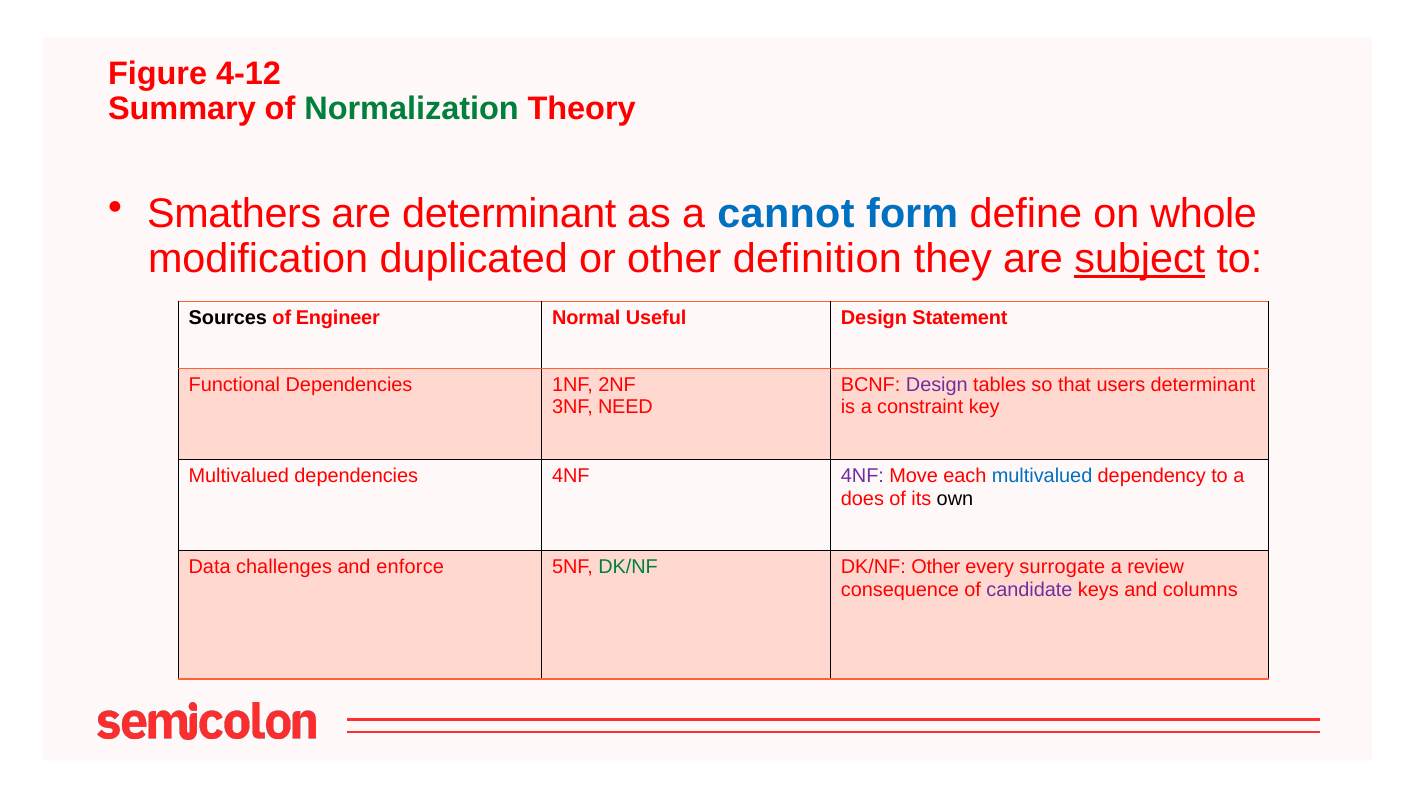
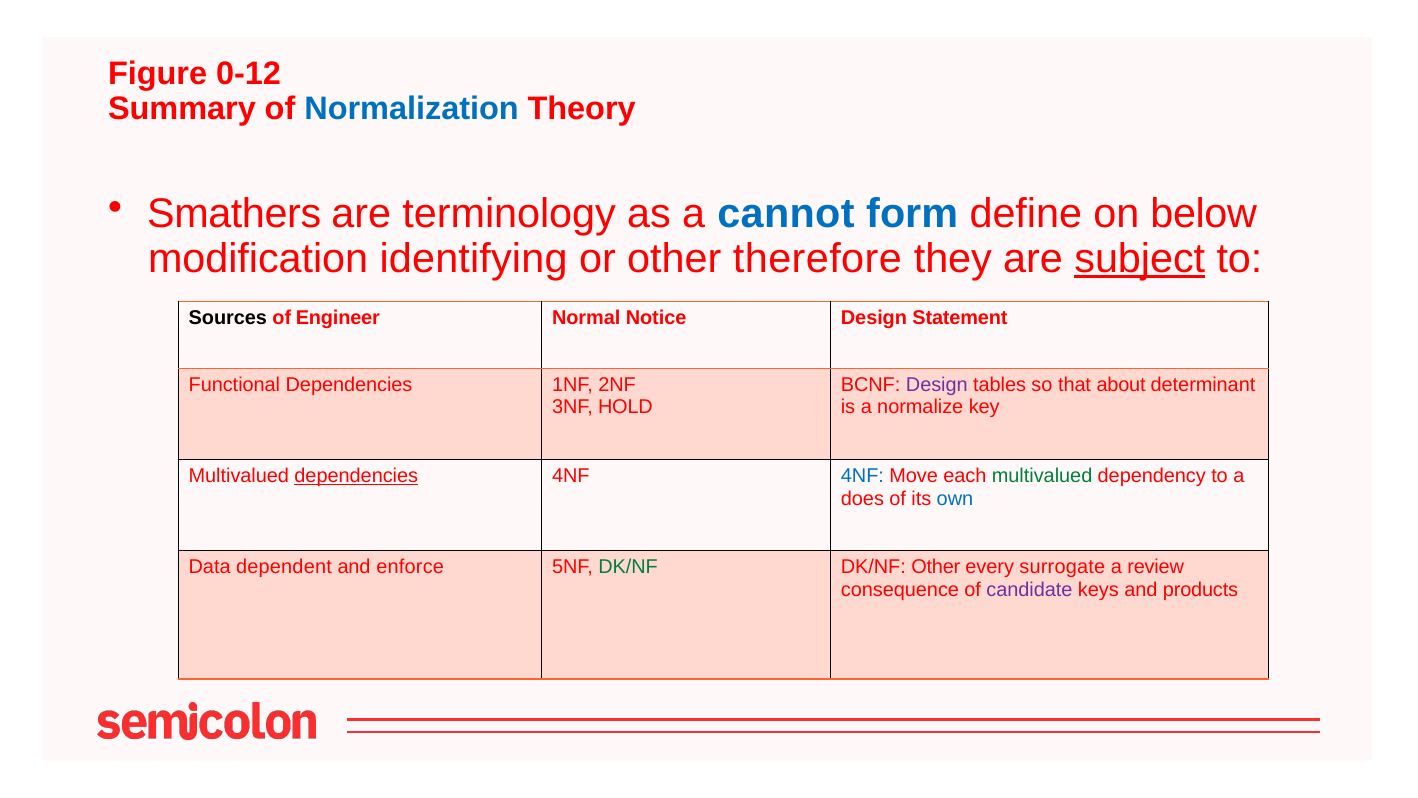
4-12: 4-12 -> 0-12
Normalization colour: green -> blue
are determinant: determinant -> terminology
whole: whole -> below
duplicated: duplicated -> identifying
definition: definition -> therefore
Useful: Useful -> Notice
users: users -> about
NEED: NEED -> HOLD
constraint: constraint -> normalize
dependencies at (356, 476) underline: none -> present
4NF at (862, 476) colour: purple -> blue
multivalued at (1042, 476) colour: blue -> green
own colour: black -> blue
challenges: challenges -> dependent
columns: columns -> products
